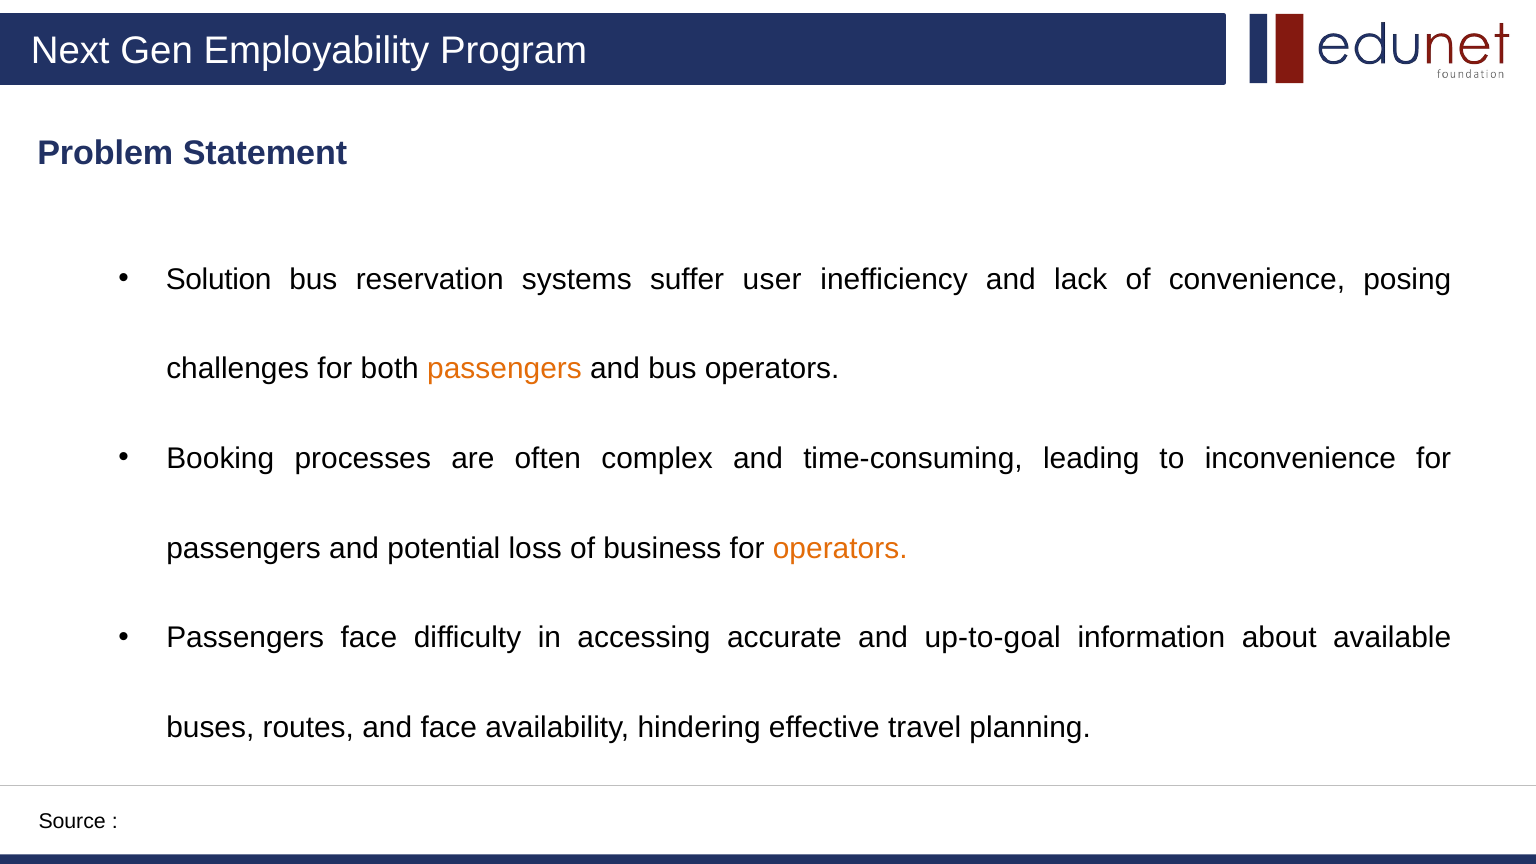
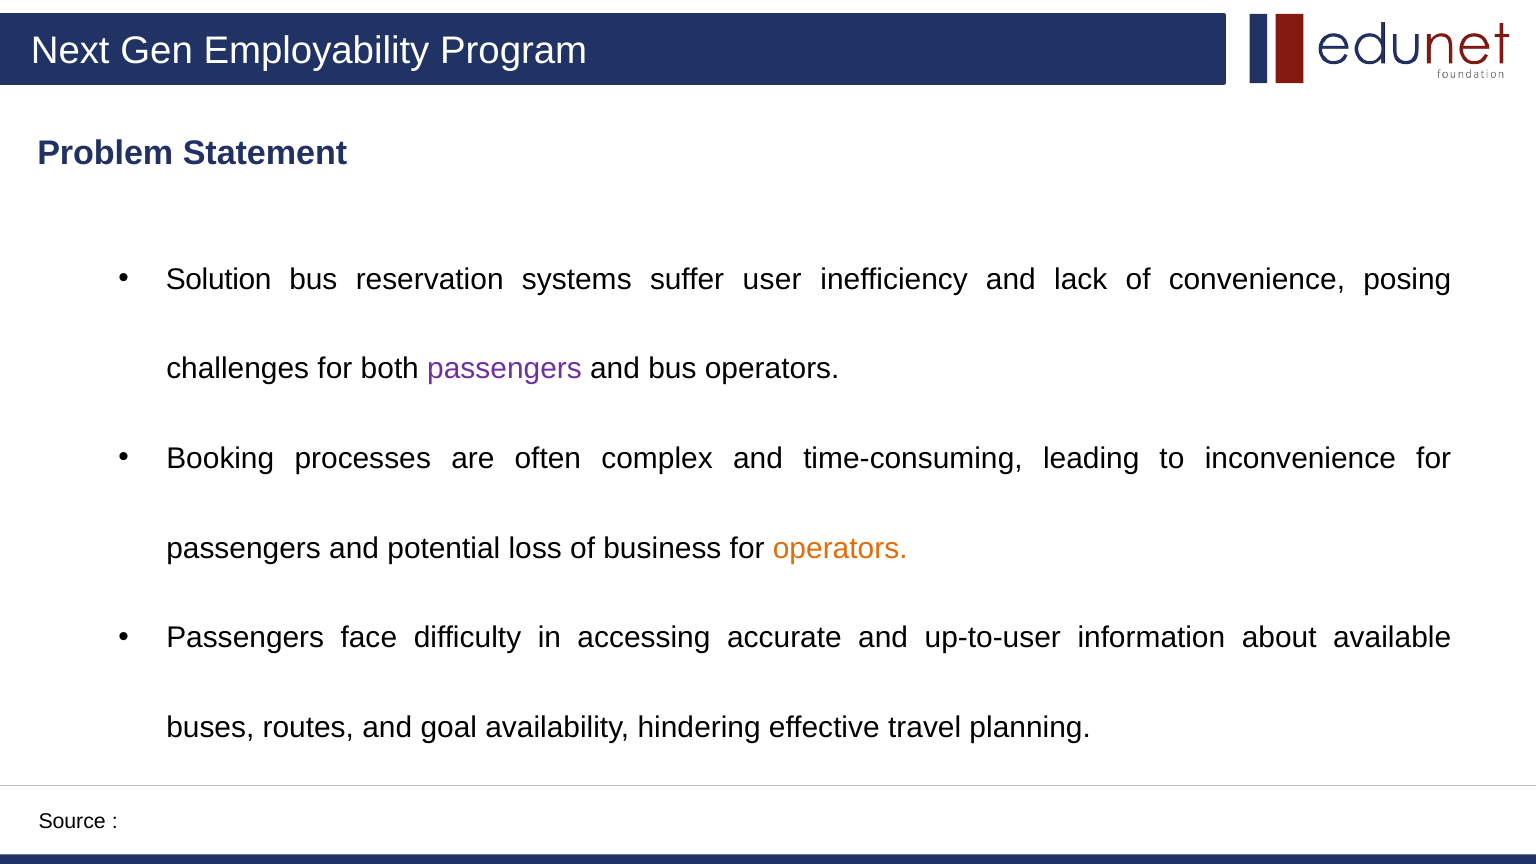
passengers at (505, 369) colour: orange -> purple
up-to-goal: up-to-goal -> up-to-user
and face: face -> goal
